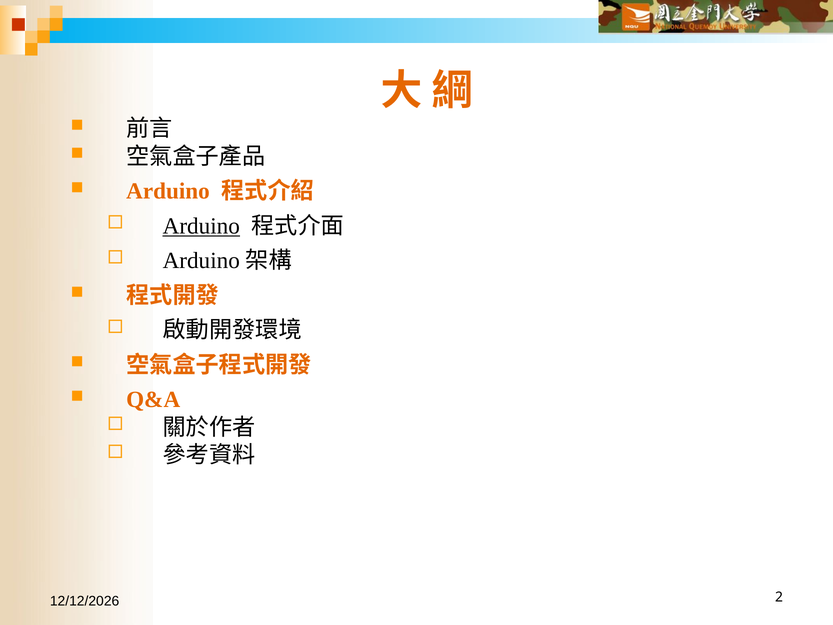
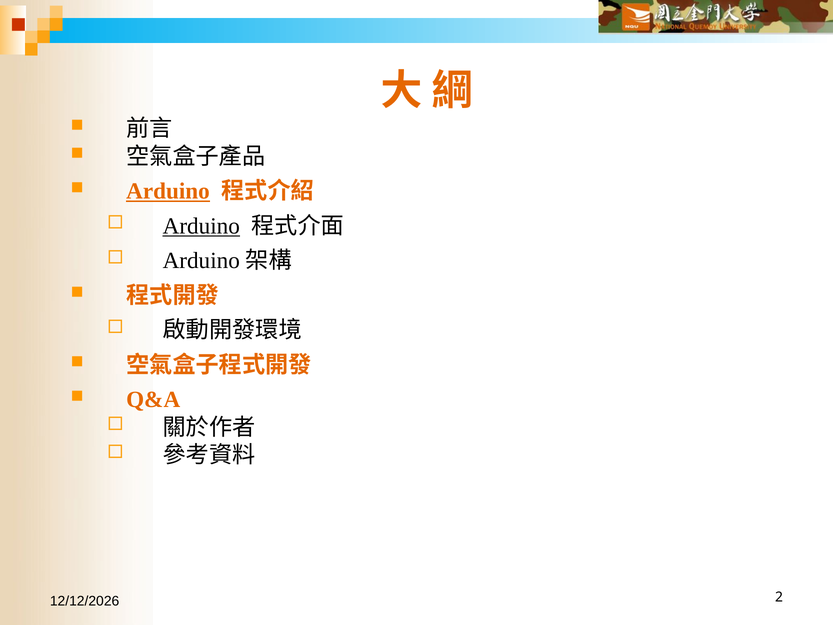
Arduino at (168, 191) underline: none -> present
